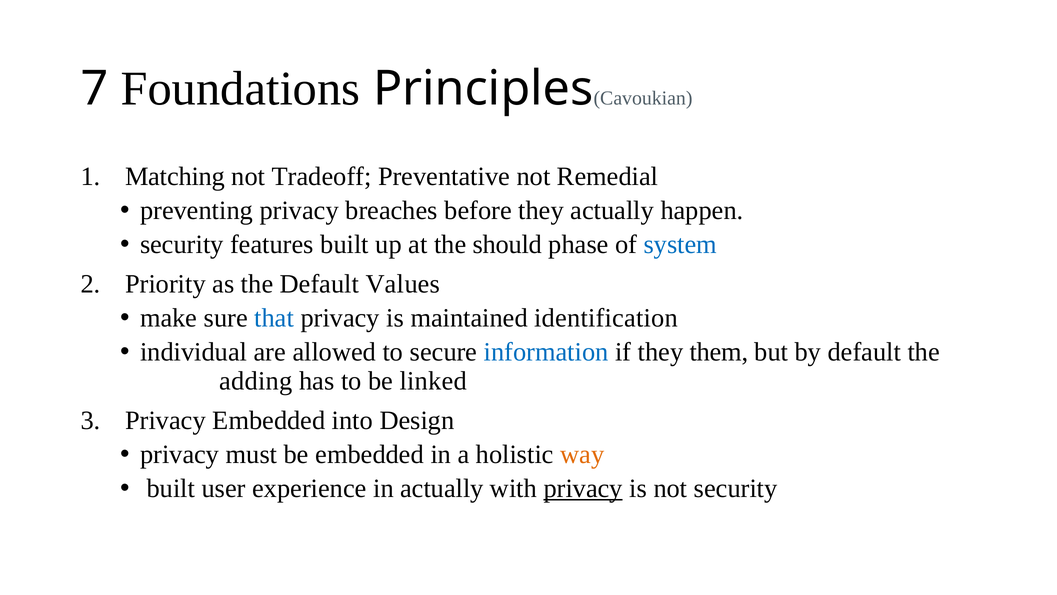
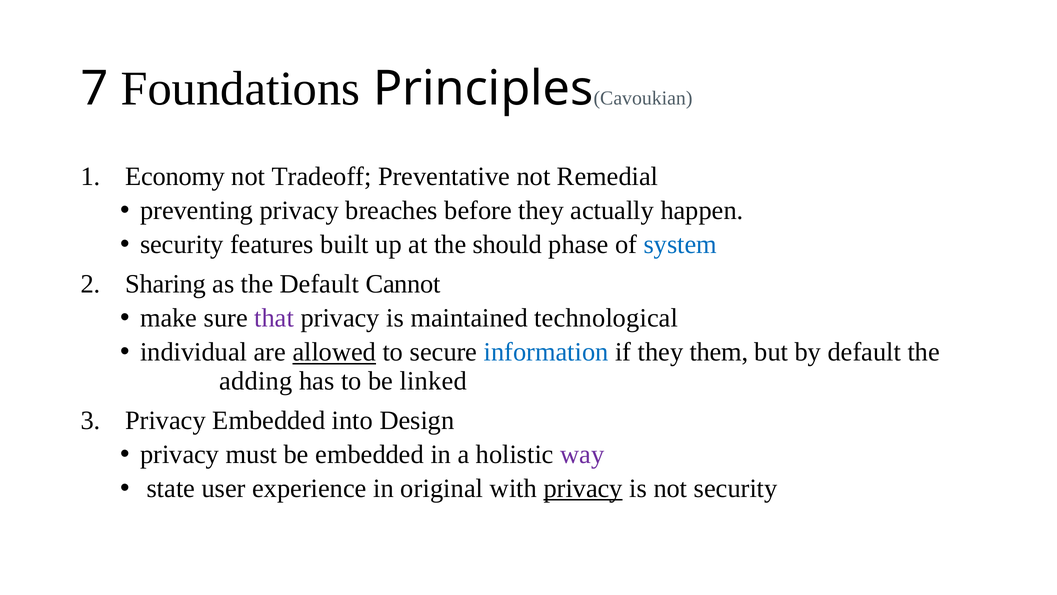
Matching: Matching -> Economy
Priority: Priority -> Sharing
Values: Values -> Cannot
that colour: blue -> purple
identification: identification -> technological
allowed underline: none -> present
way colour: orange -> purple
built at (171, 488): built -> state
in actually: actually -> original
